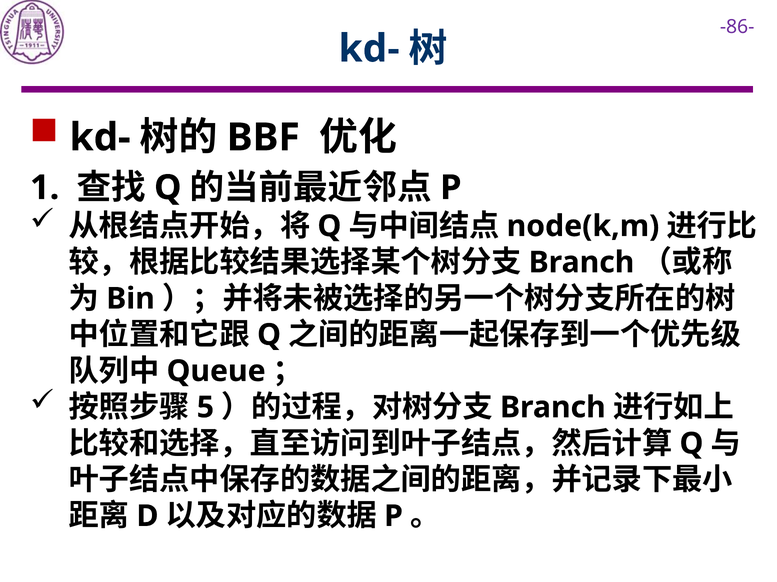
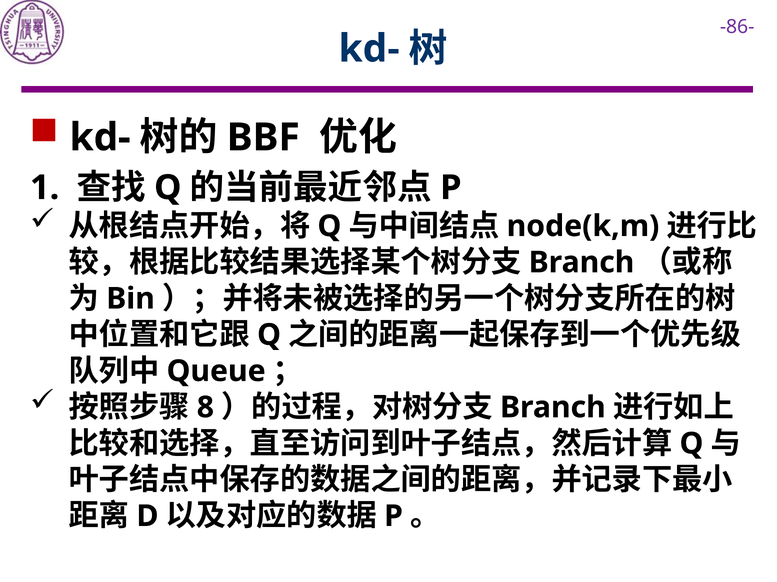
5: 5 -> 8
